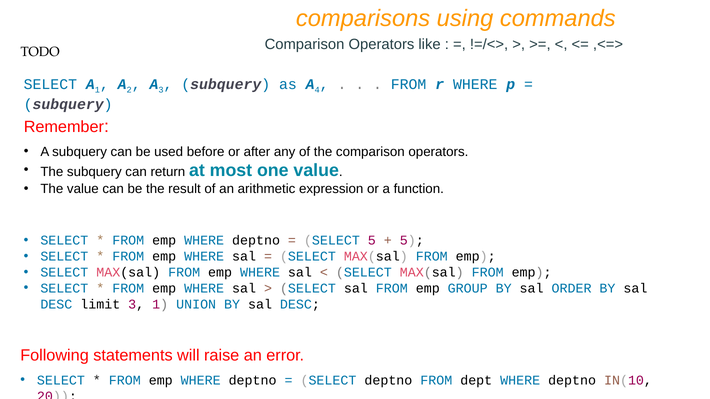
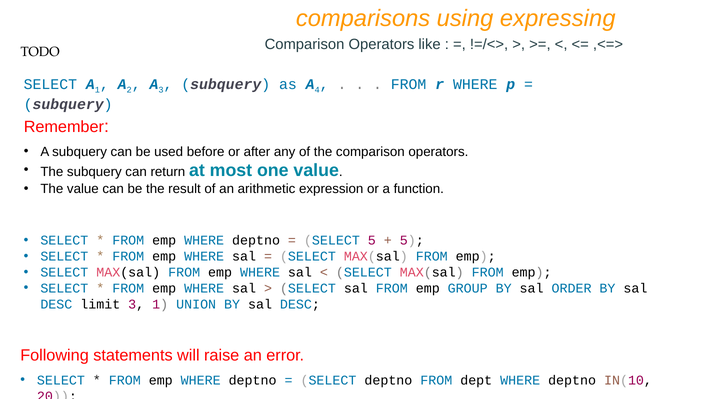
commands: commands -> expressing
